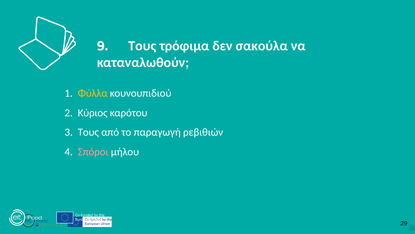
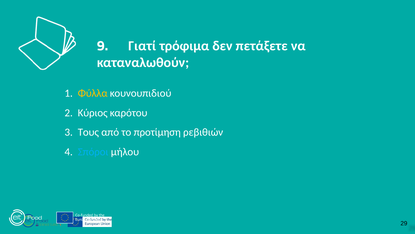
9 Τους: Τους -> Γιατί
σακούλα: σακούλα -> πετάξετε
παραγωγή: παραγωγή -> προτίμηση
Σπόροι colour: pink -> light blue
